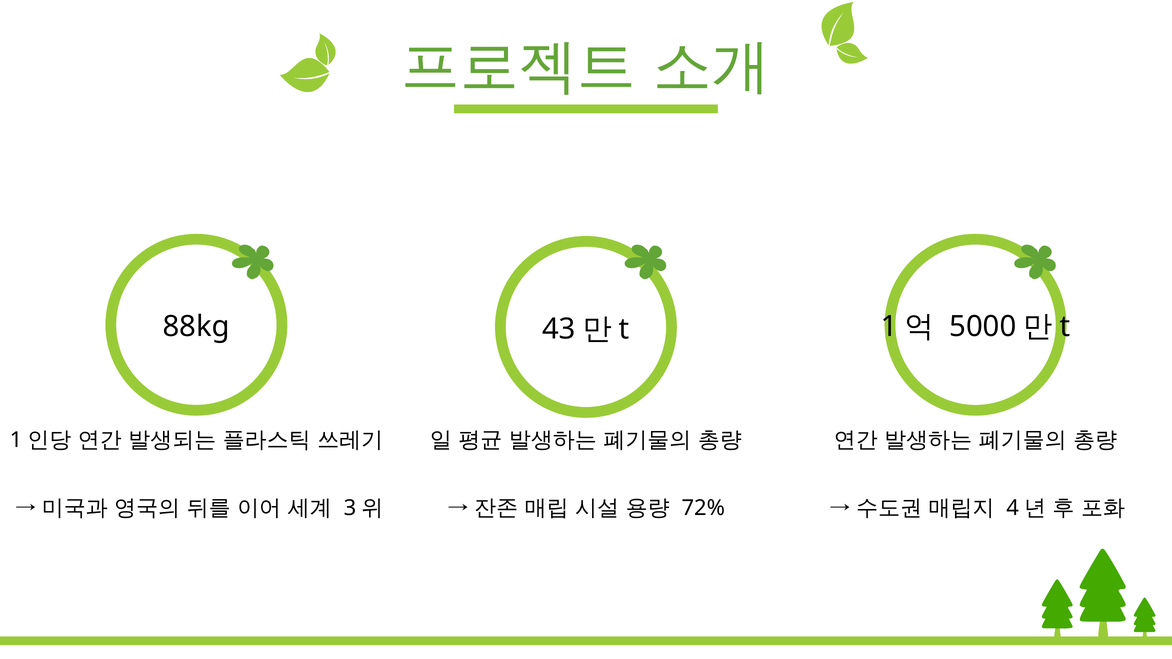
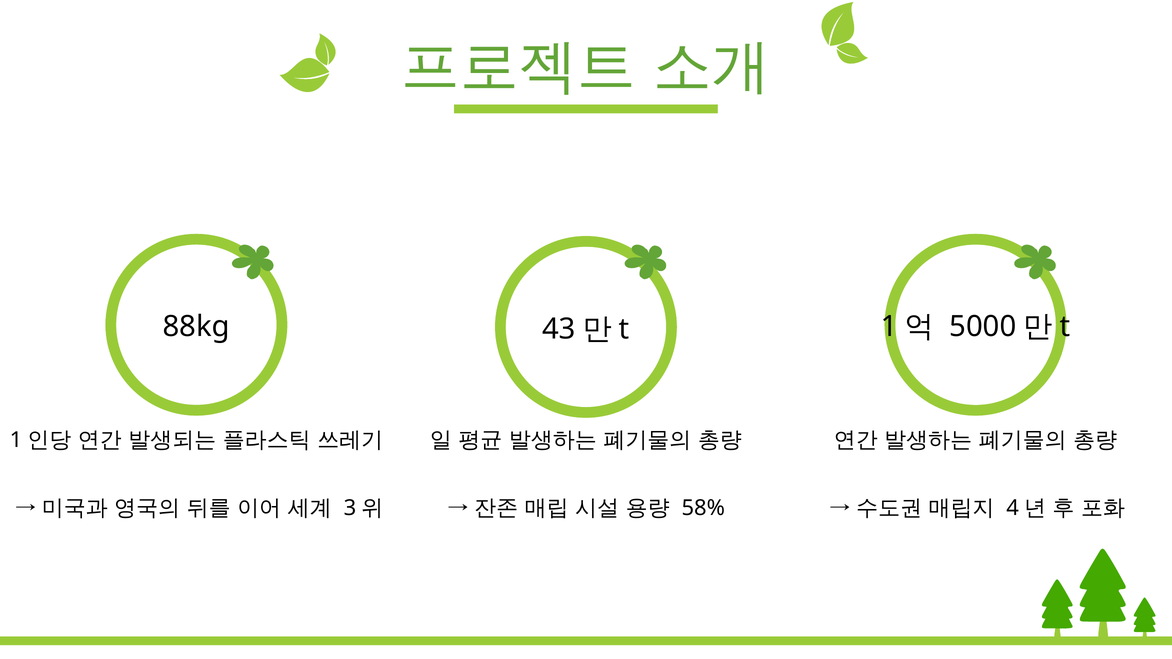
72%: 72% -> 58%
